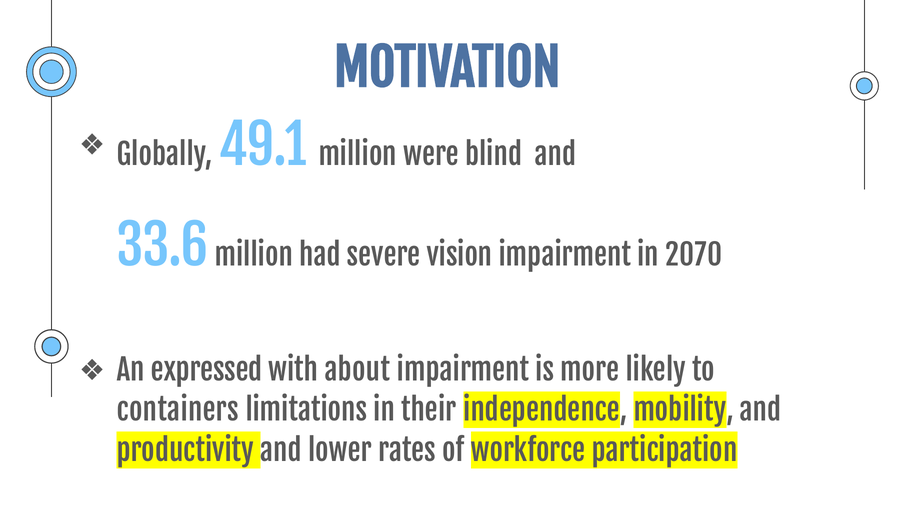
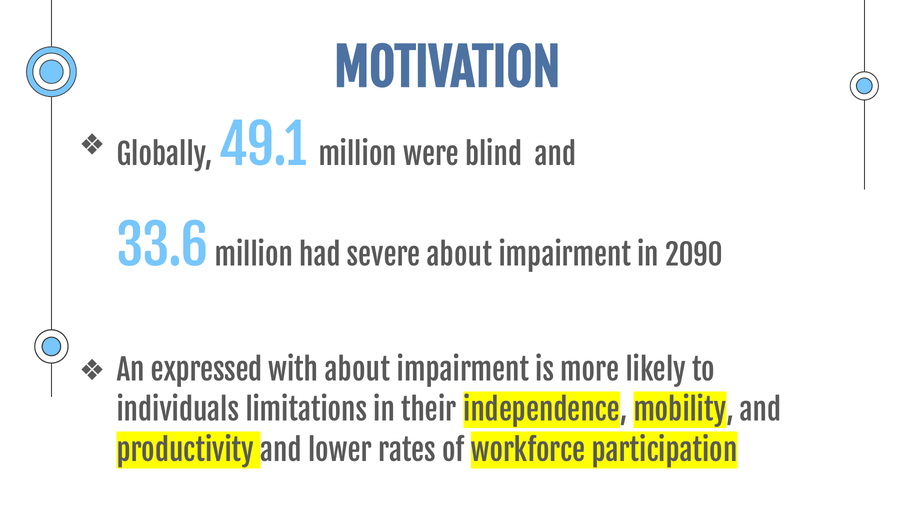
severe vision: vision -> about
2070: 2070 -> 2090
containers: containers -> individuals
